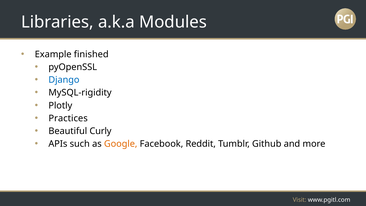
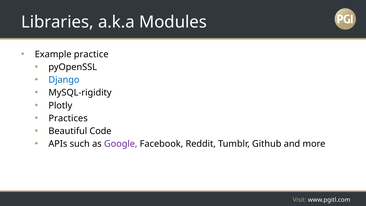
finished: finished -> practice
Curly: Curly -> Code
Google colour: orange -> purple
